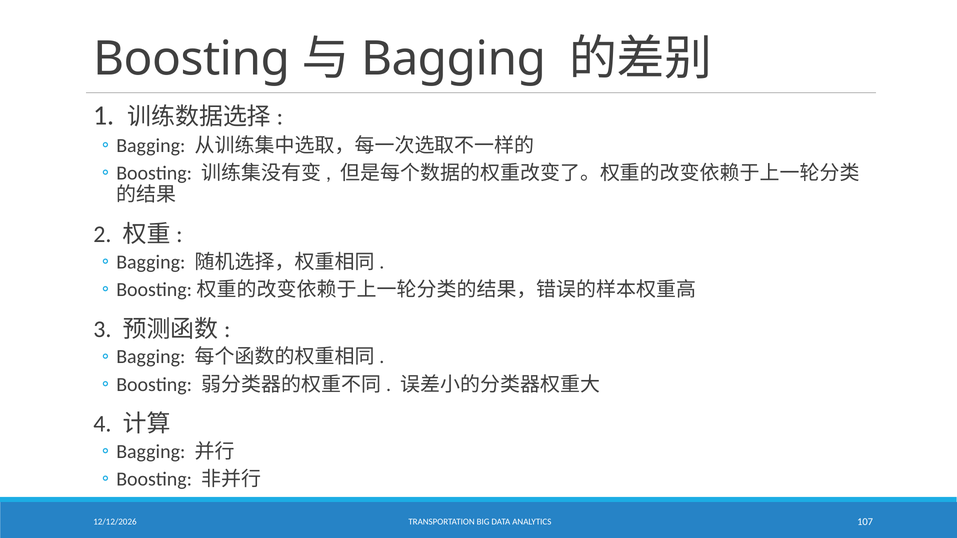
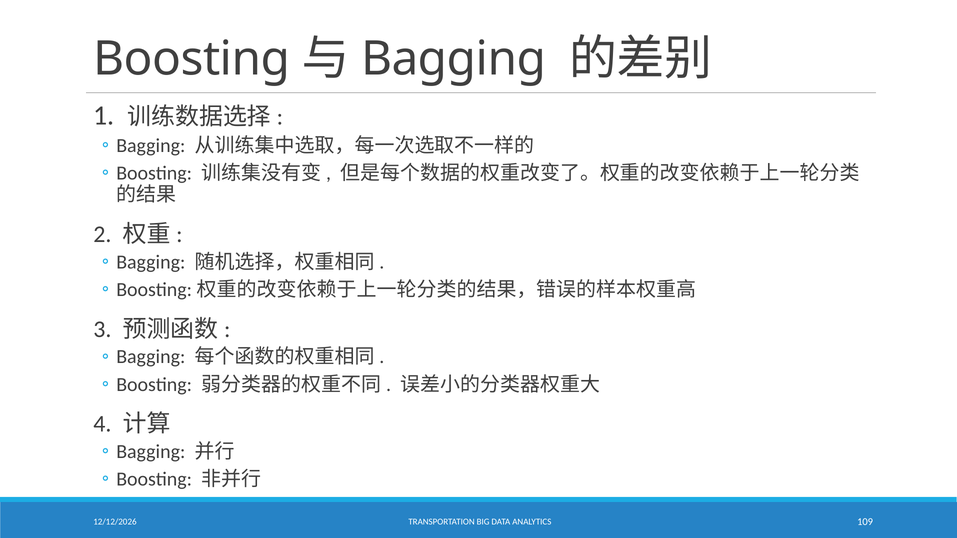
107: 107 -> 109
